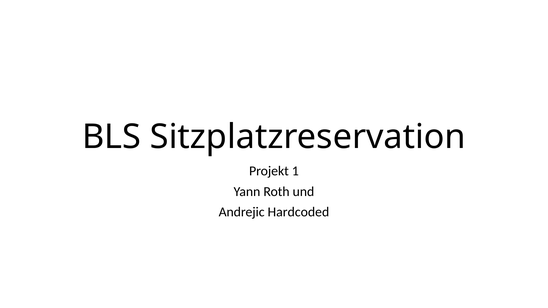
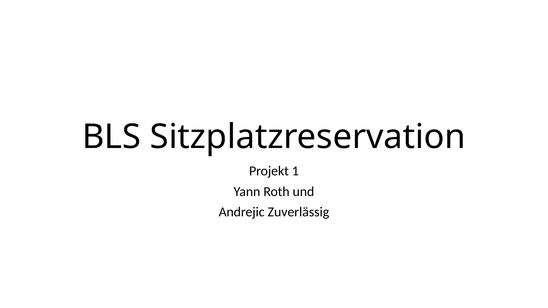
Hardcoded: Hardcoded -> Zuverlässig
